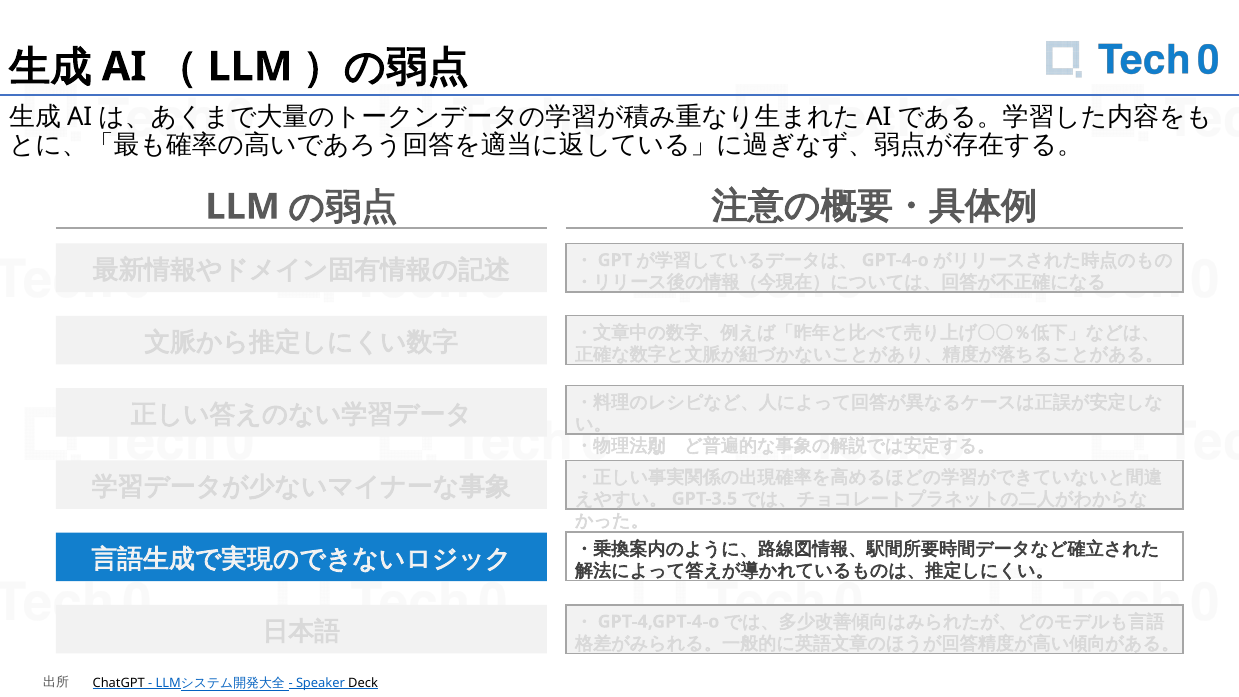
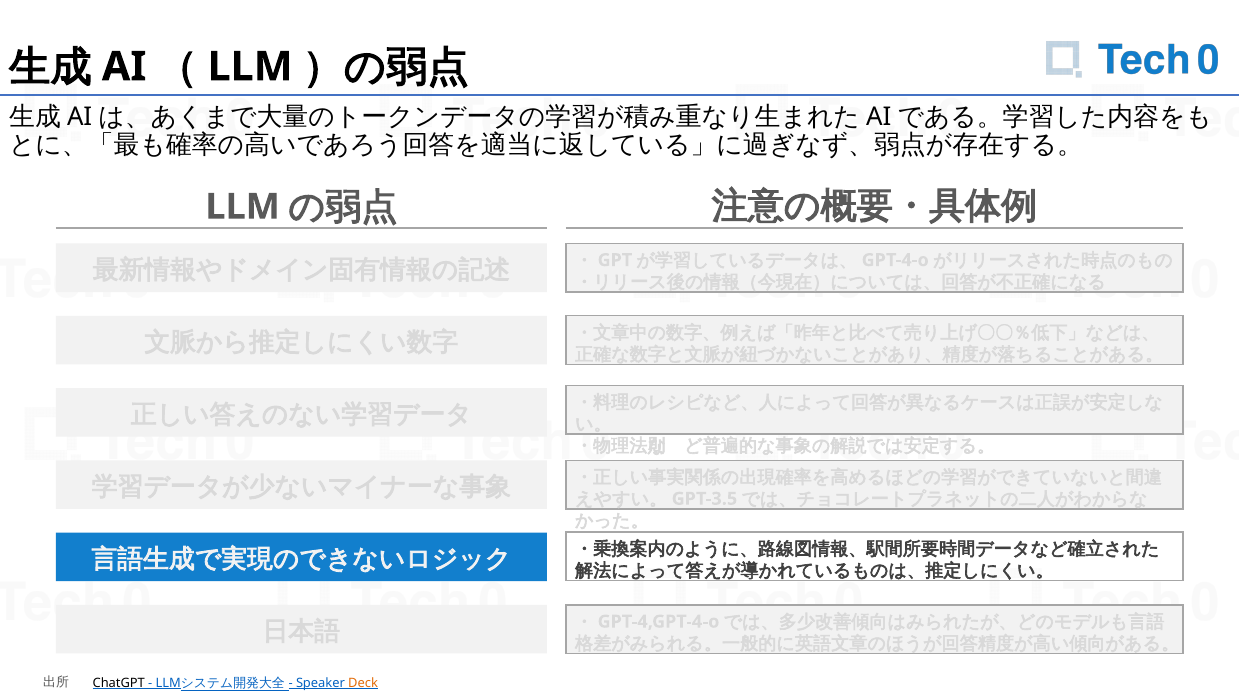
Deck colour: black -> orange
